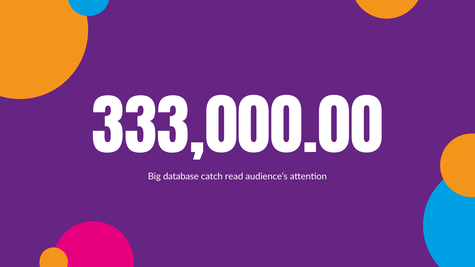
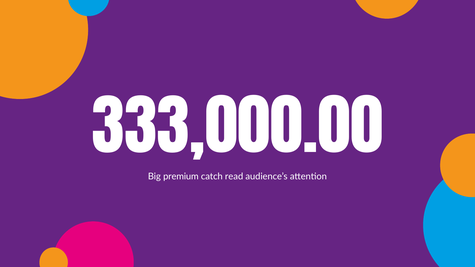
database: database -> premium
